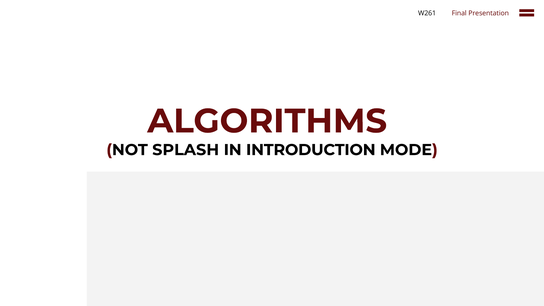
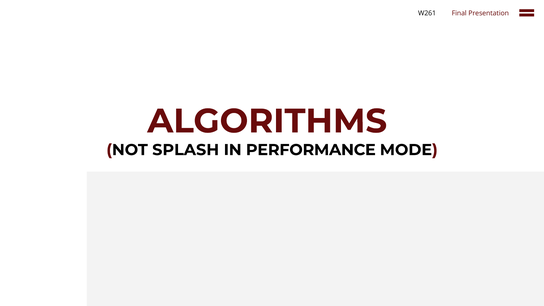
INTRODUCTION: INTRODUCTION -> PERFORMANCE
